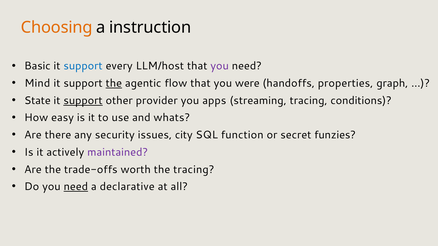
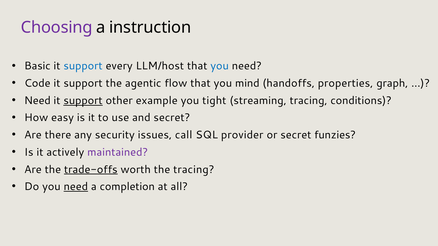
Choosing colour: orange -> purple
you at (220, 66) colour: purple -> blue
Mind: Mind -> Code
the at (114, 83) underline: present -> none
were: were -> mind
State at (37, 101): State -> Need
provider: provider -> example
apps: apps -> tight
and whats: whats -> secret
city: city -> call
function: function -> provider
trade-offs underline: none -> present
declarative: declarative -> completion
